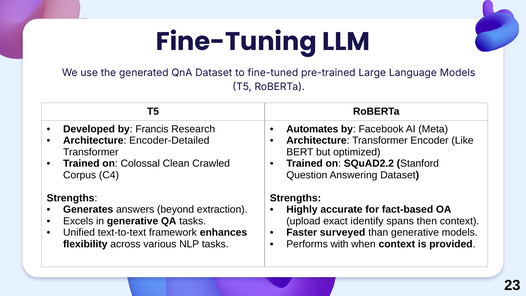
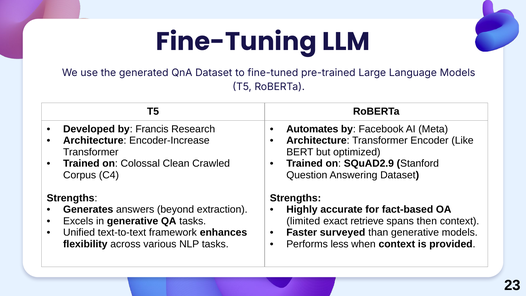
Encoder-Detailed: Encoder-Detailed -> Encoder-Increase
SQuAD2.2: SQuAD2.2 -> SQuAD2.9
upload: upload -> limited
identify: identify -> retrieve
with: with -> less
